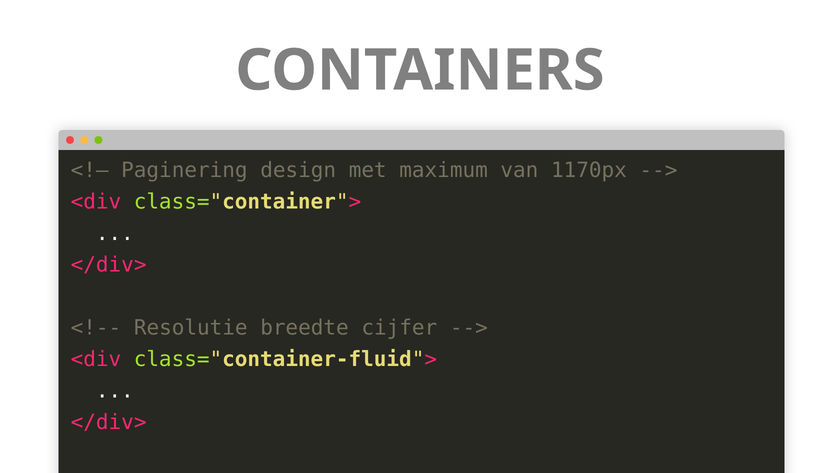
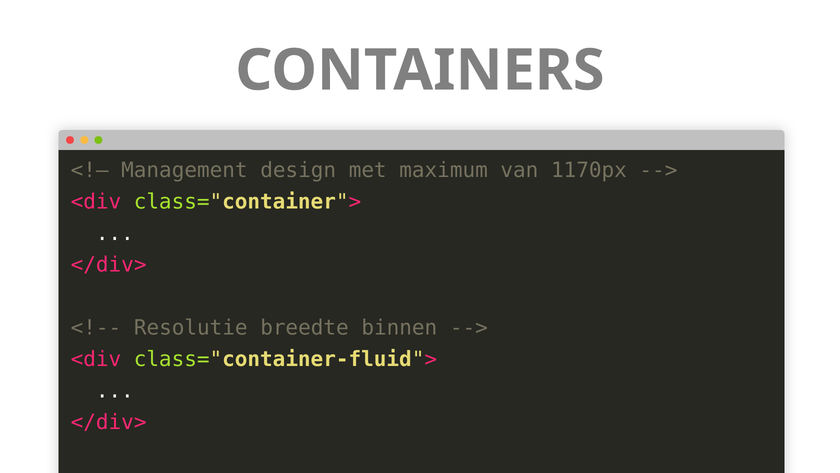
Paginering: Paginering -> Management
cijfer: cijfer -> binnen
